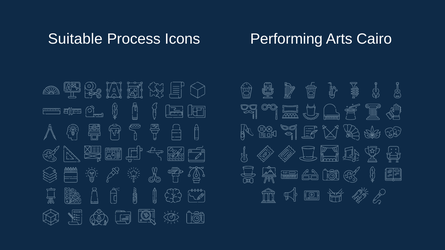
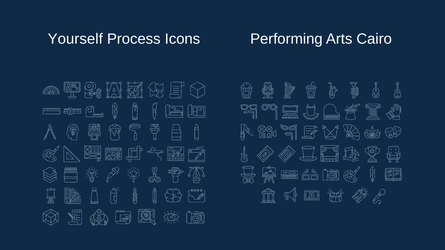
Suitable: Suitable -> Yourself
